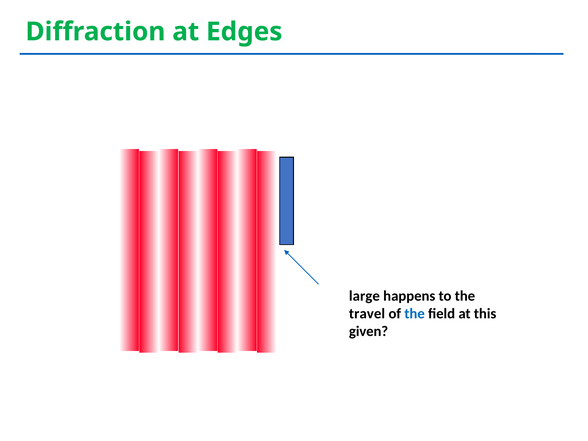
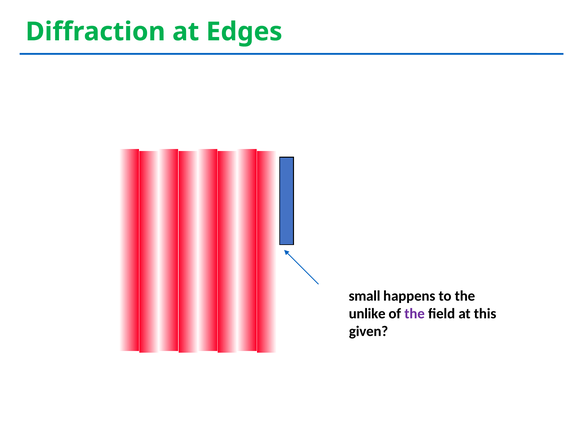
large: large -> small
travel: travel -> unlike
the at (415, 314) colour: blue -> purple
